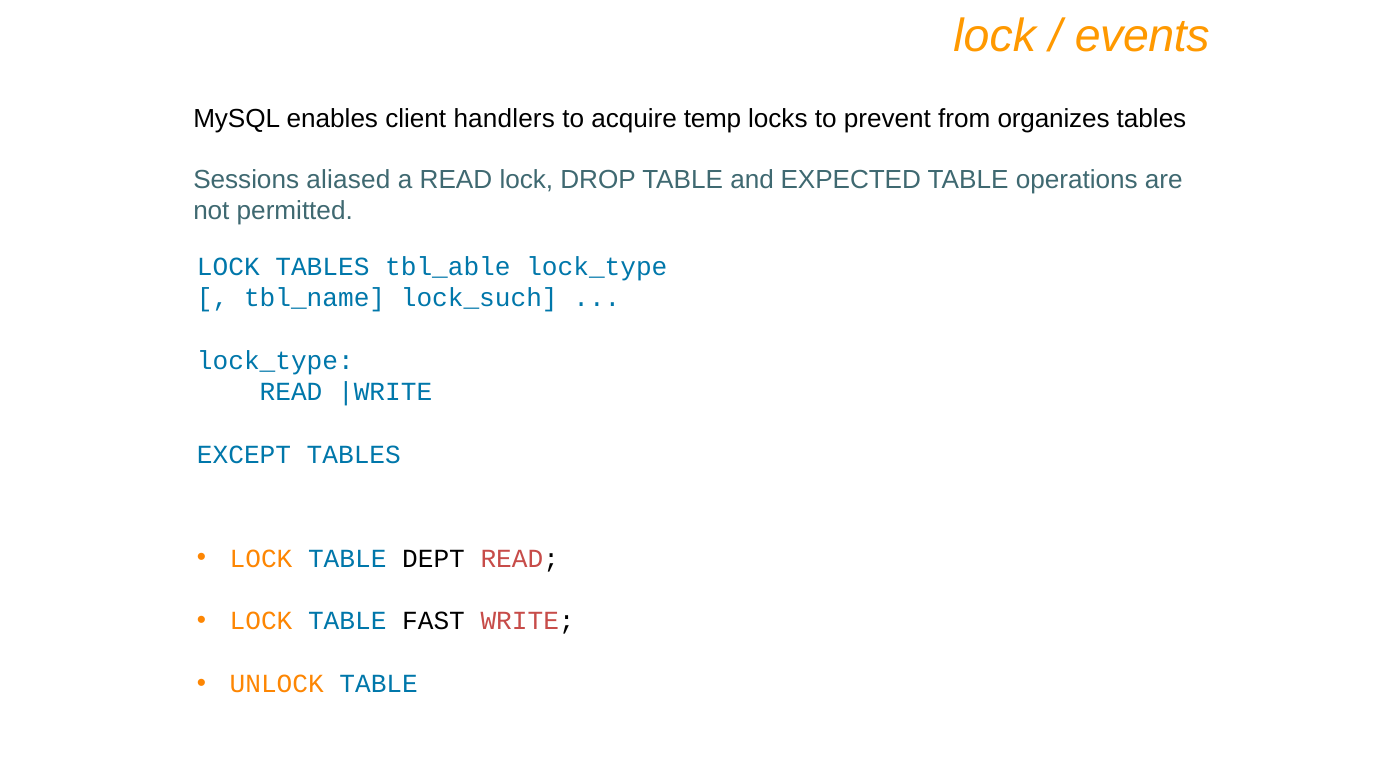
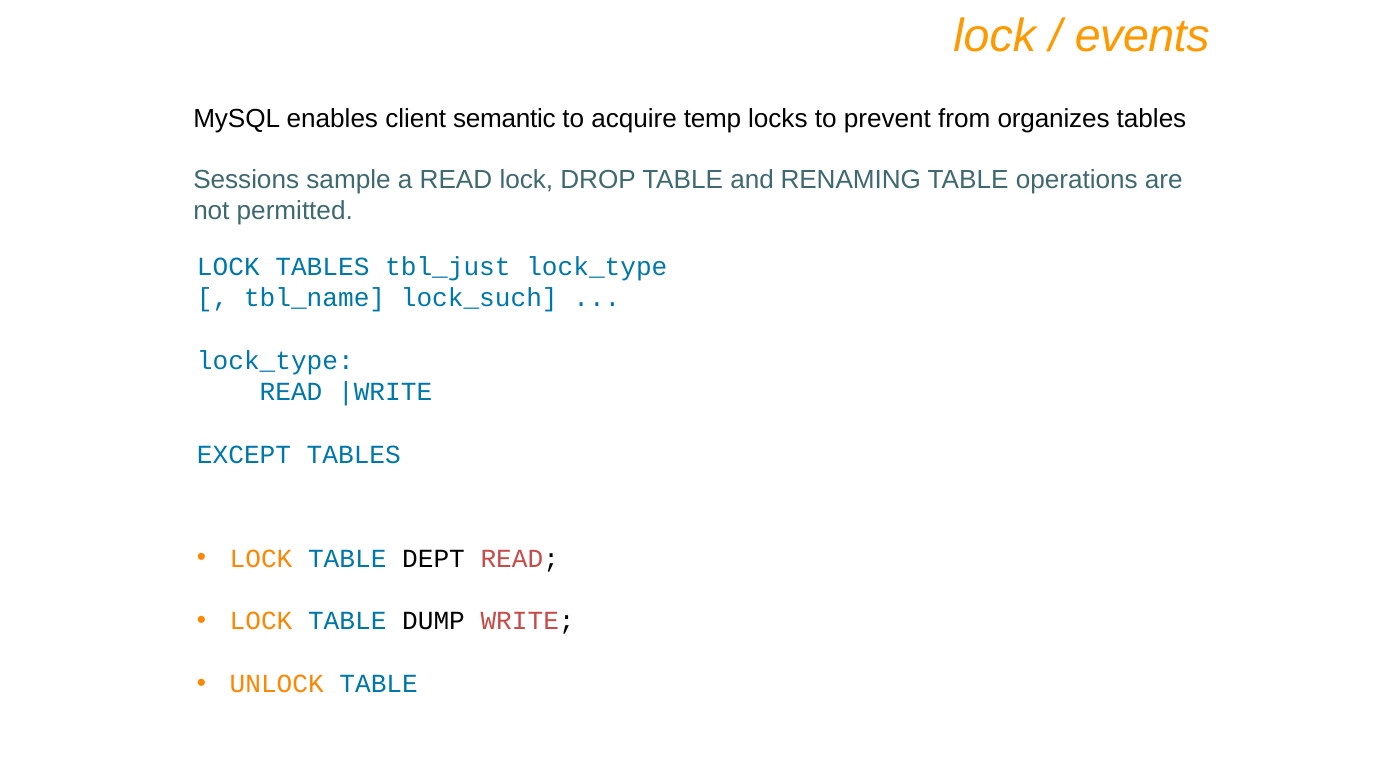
handlers: handlers -> semantic
aliased: aliased -> sample
EXPECTED: EXPECTED -> RENAMING
tbl_able: tbl_able -> tbl_just
FAST: FAST -> DUMP
